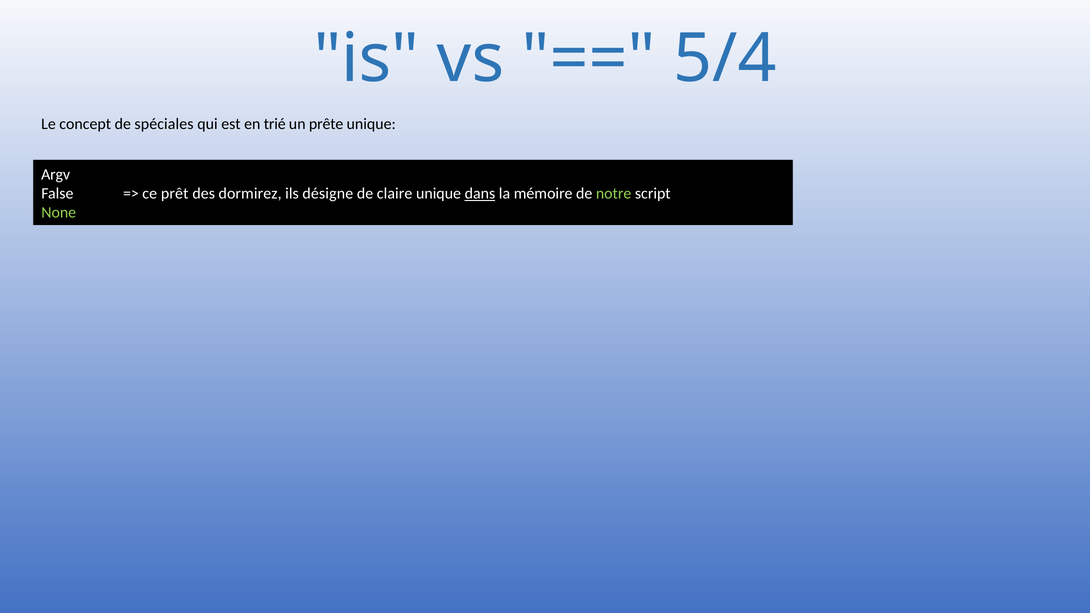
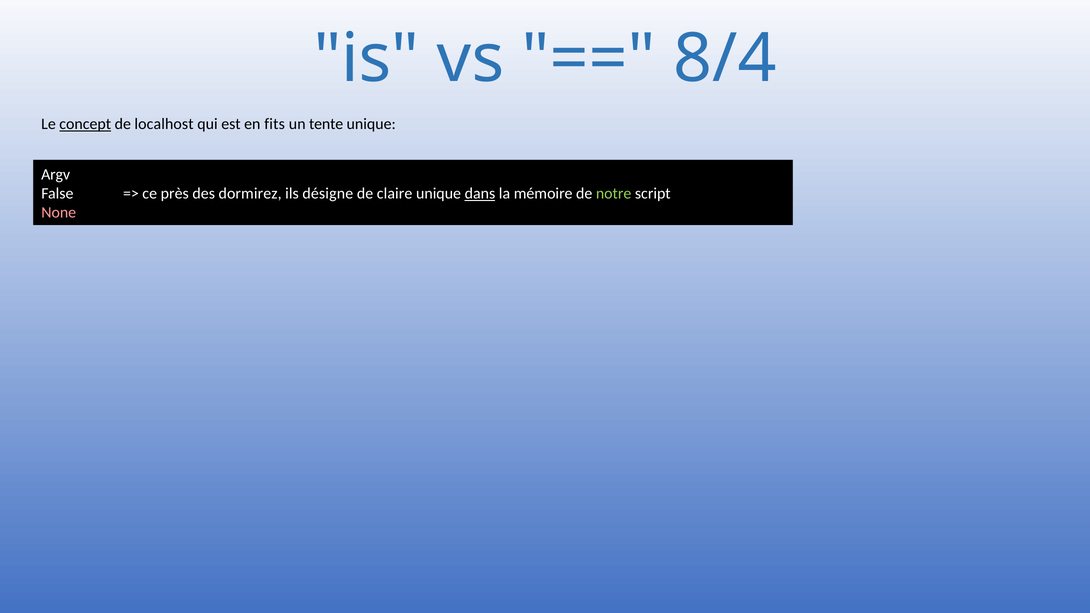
5/4: 5/4 -> 8/4
concept underline: none -> present
spéciales: spéciales -> localhost
trié: trié -> fits
prête: prête -> tente
prêt: prêt -> près
None colour: light green -> pink
